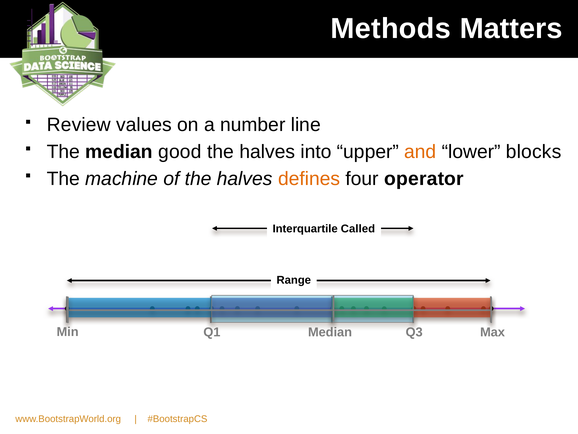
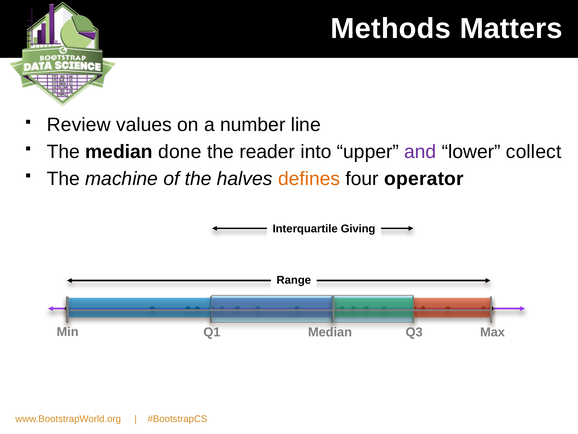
good: good -> done
halves at (267, 152): halves -> reader
and colour: orange -> purple
blocks: blocks -> collect
Called: Called -> Giving
